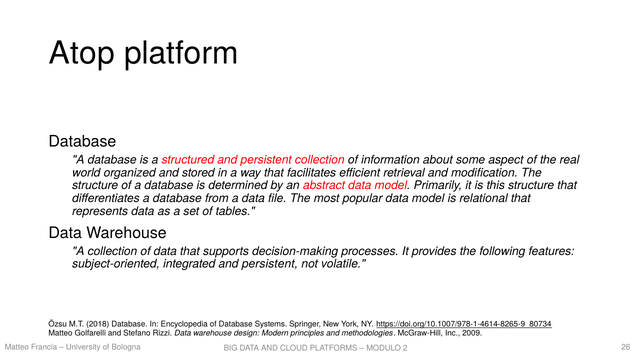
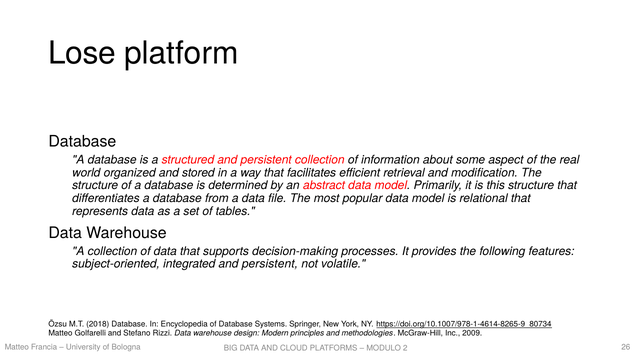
Atop: Atop -> Lose
